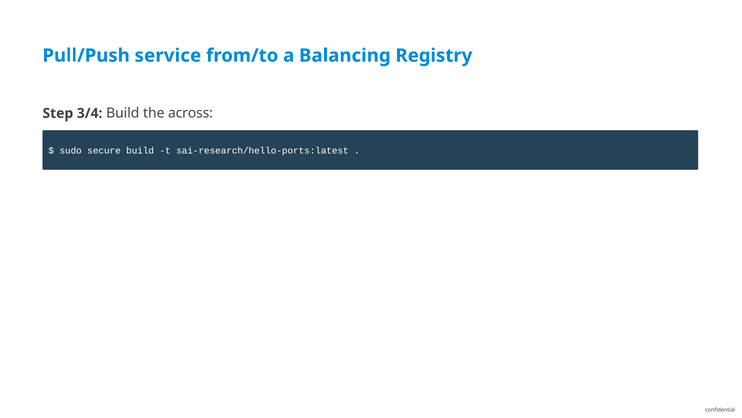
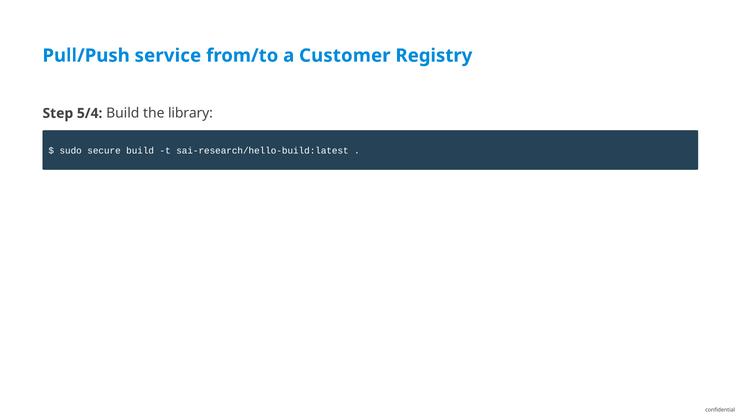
Balancing: Balancing -> Customer
3/4: 3/4 -> 5/4
across: across -> library
sai-research/hello-ports:latest: sai-research/hello-ports:latest -> sai-research/hello-build:latest
